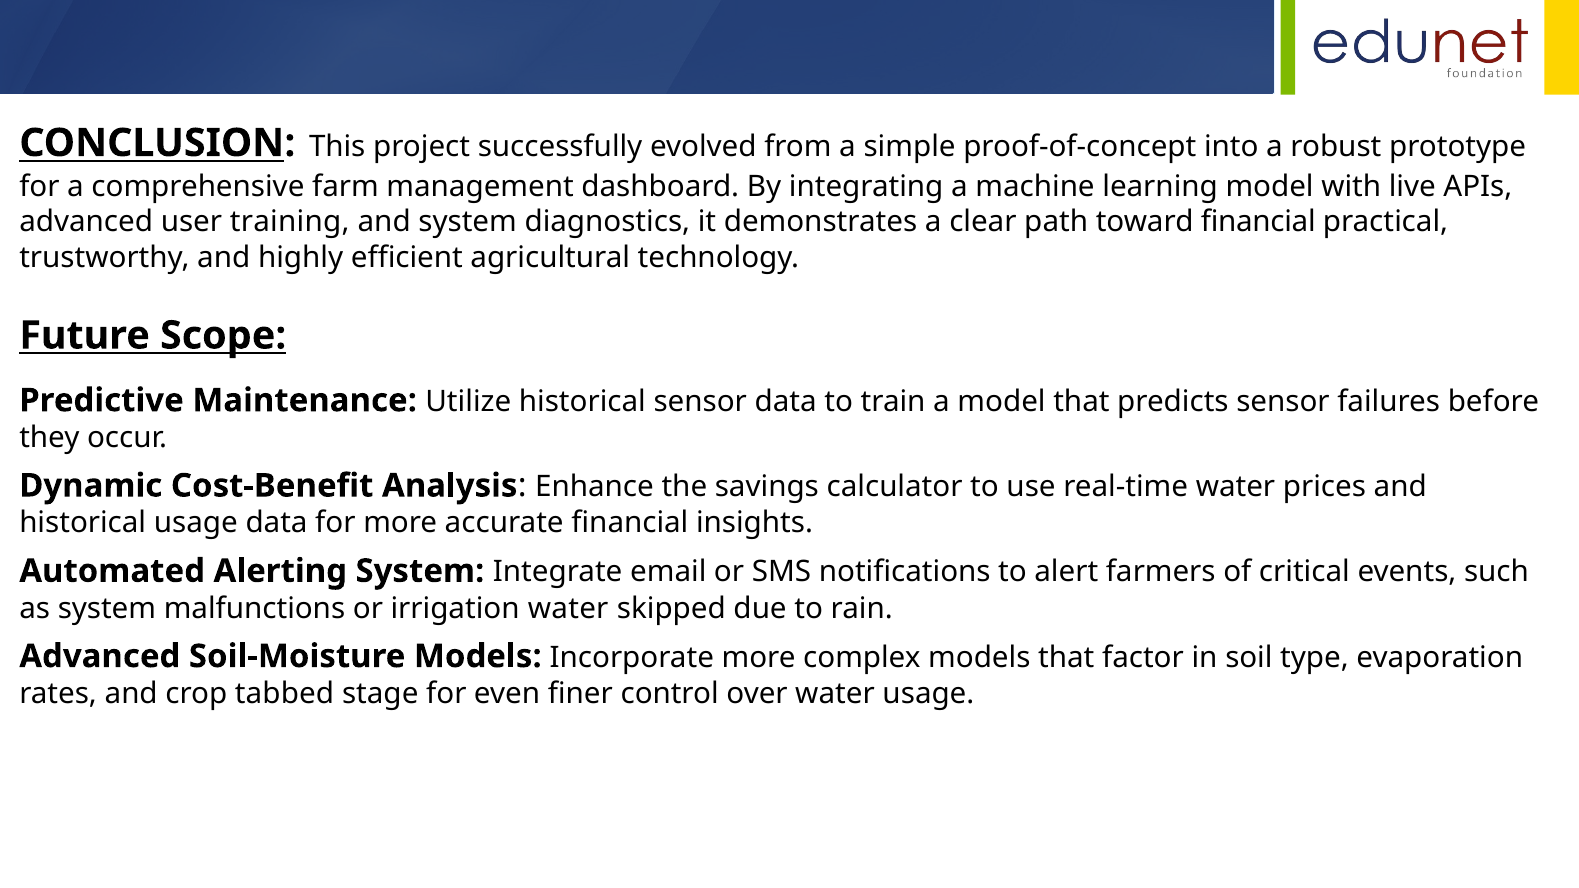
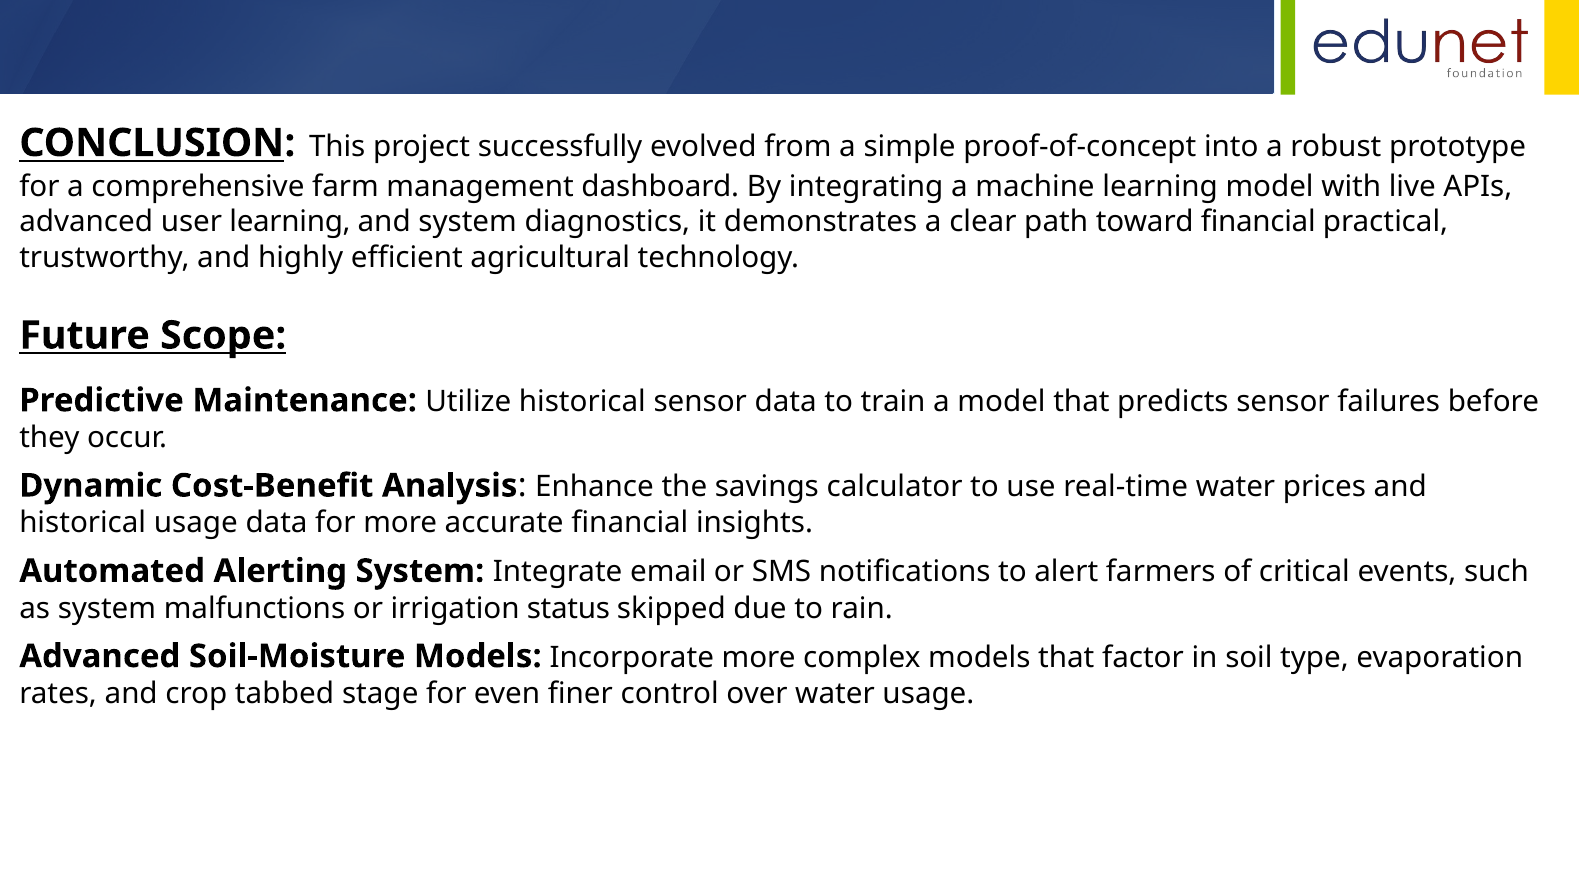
user training: training -> learning
irrigation water: water -> status
